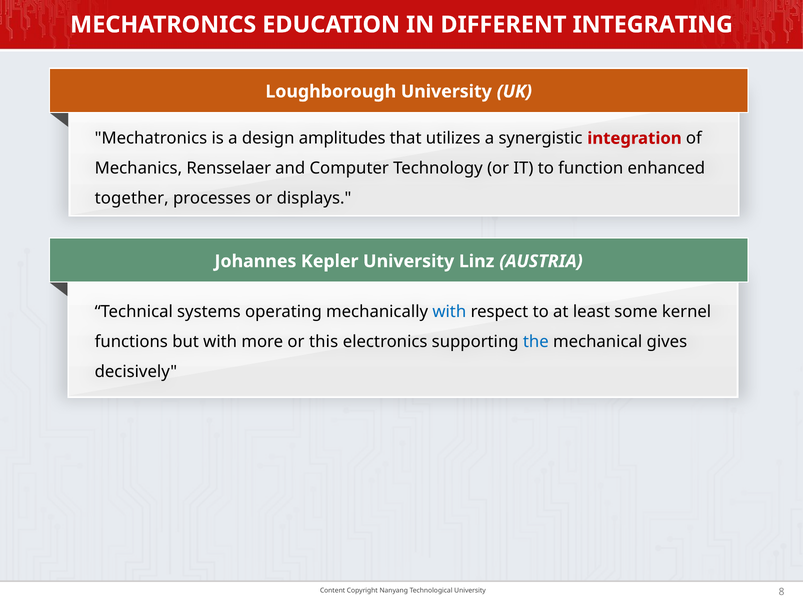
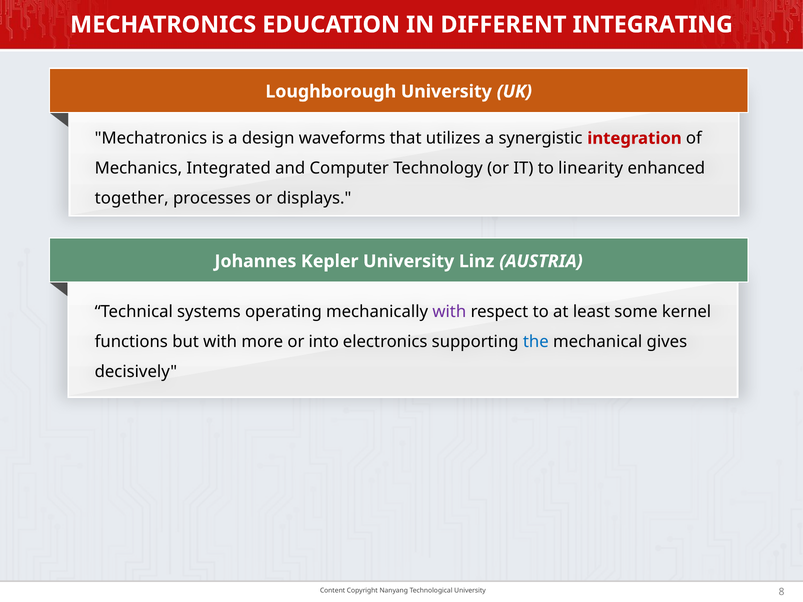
amplitudes: amplitudes -> waveforms
Rensselaer: Rensselaer -> Integrated
function: function -> linearity
with at (449, 312) colour: blue -> purple
this: this -> into
